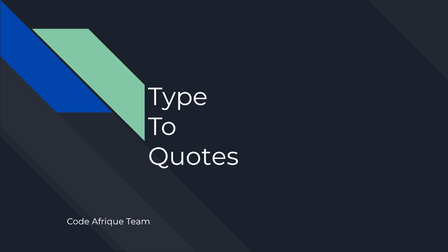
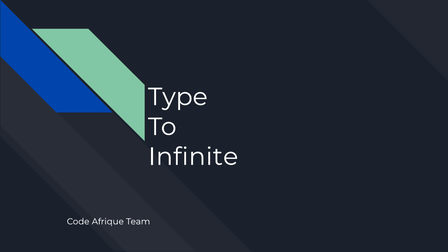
Quotes: Quotes -> Infinite
